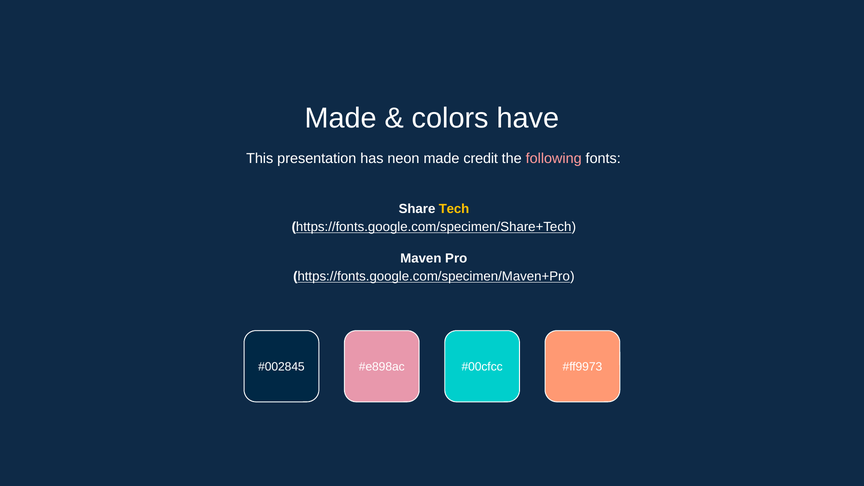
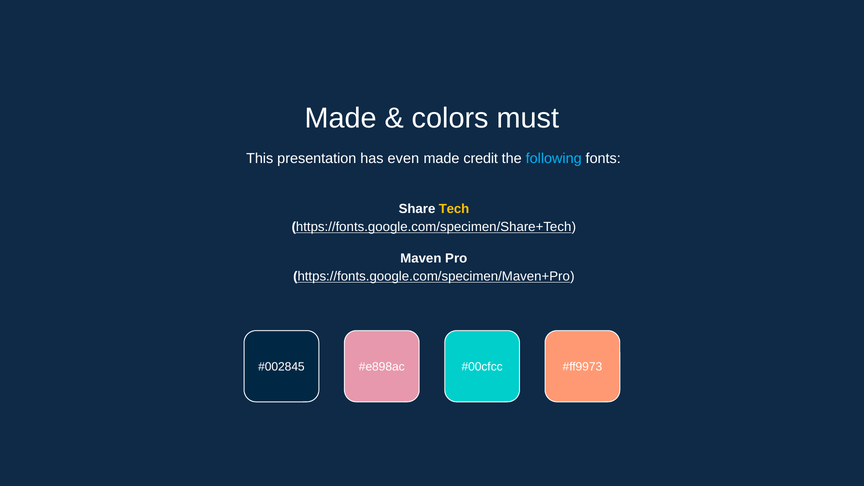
have: have -> must
neon: neon -> even
following colour: pink -> light blue
